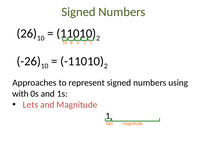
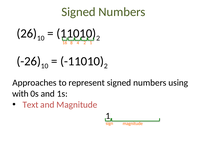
Lets: Lets -> Text
